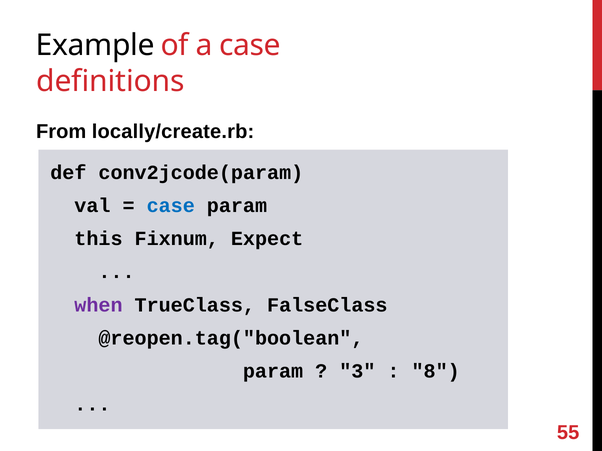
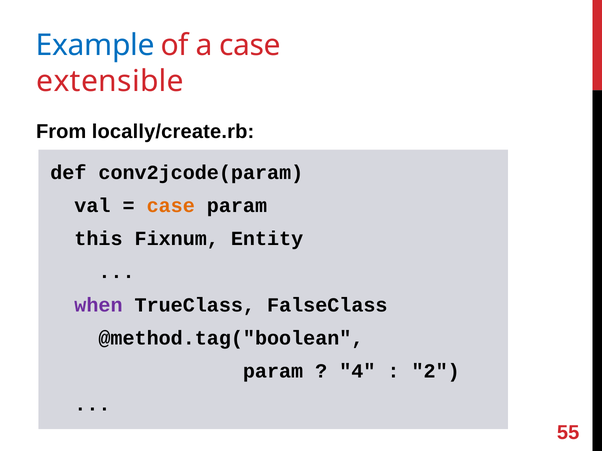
Example colour: black -> blue
definitions: definitions -> extensible
case at (171, 206) colour: blue -> orange
Expect: Expect -> Entity
@reopen.tag("boolean: @reopen.tag("boolean -> @method.tag("boolean
3: 3 -> 4
8: 8 -> 2
